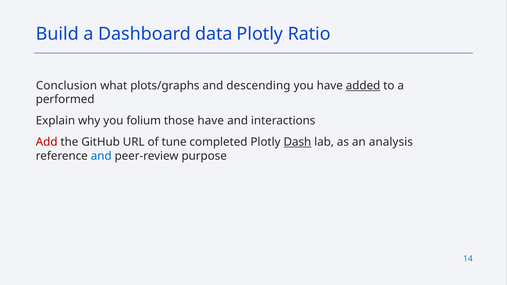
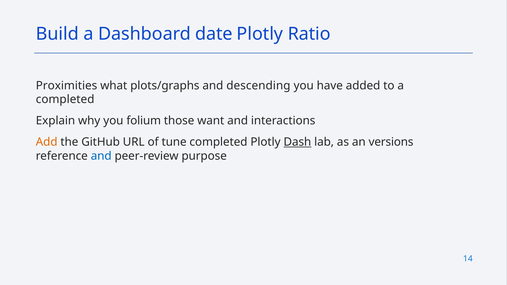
data: data -> date
Conclusion: Conclusion -> Proximities
added underline: present -> none
performed at (65, 100): performed -> completed
those have: have -> want
Add colour: red -> orange
analysis: analysis -> versions
